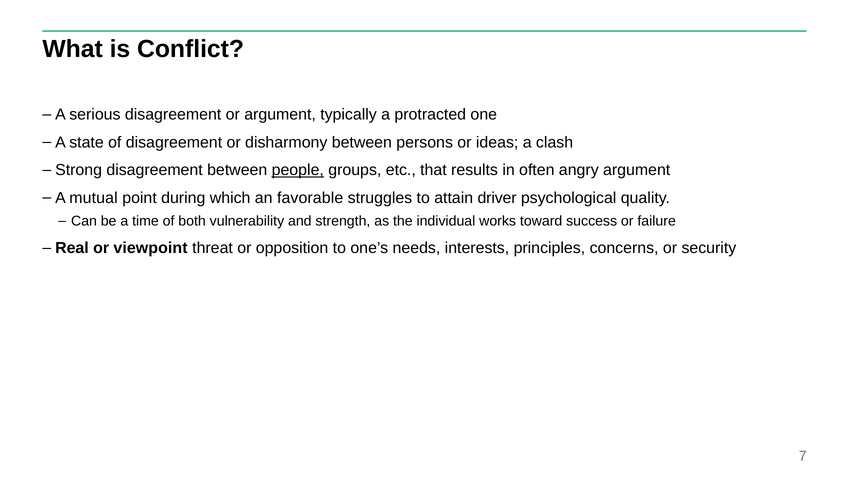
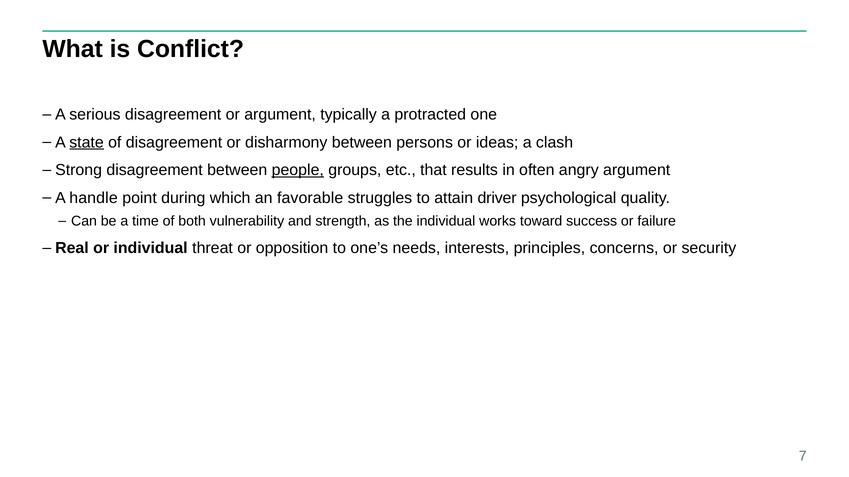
state underline: none -> present
mutual: mutual -> handle
or viewpoint: viewpoint -> individual
